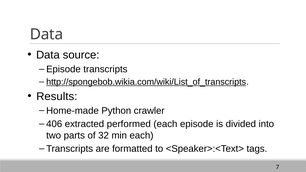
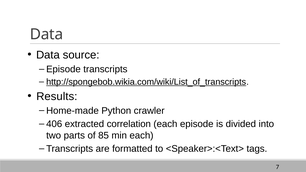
performed: performed -> correlation
32: 32 -> 85
